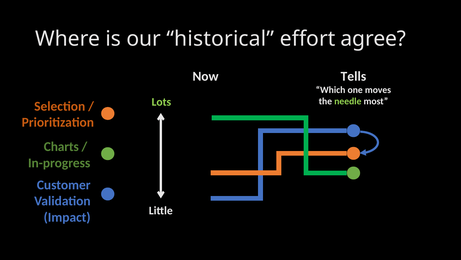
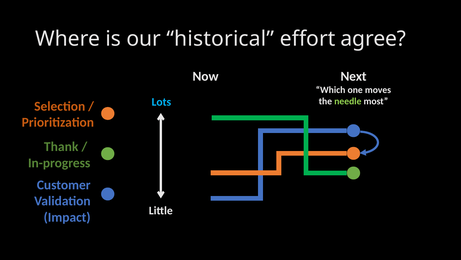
Tells: Tells -> Next
Lots colour: light green -> light blue
Charts: Charts -> Thank
